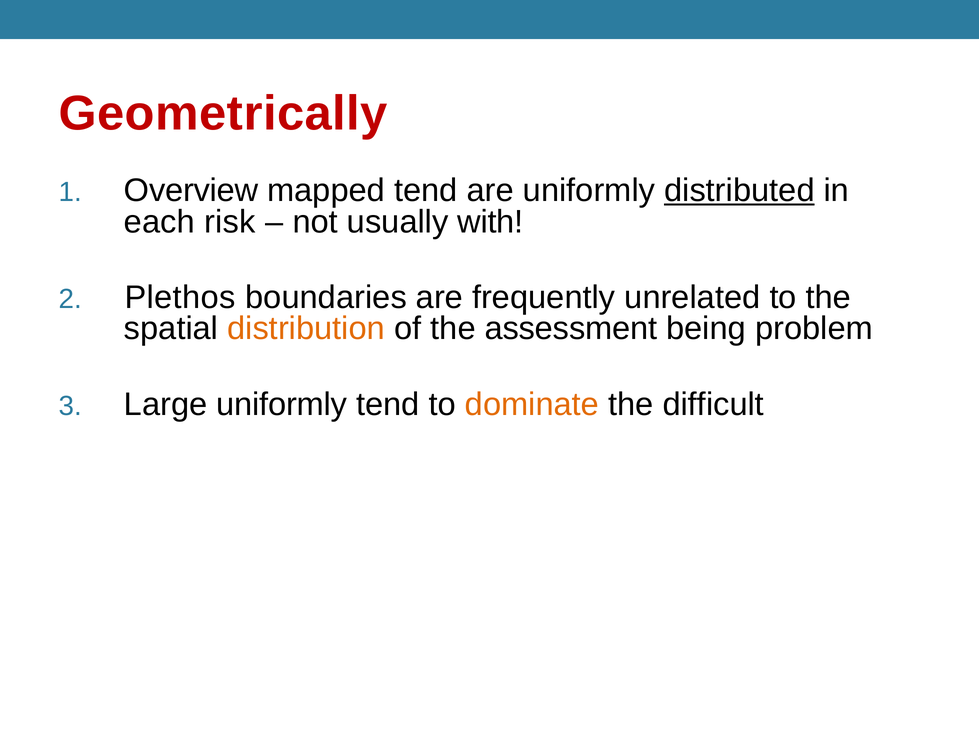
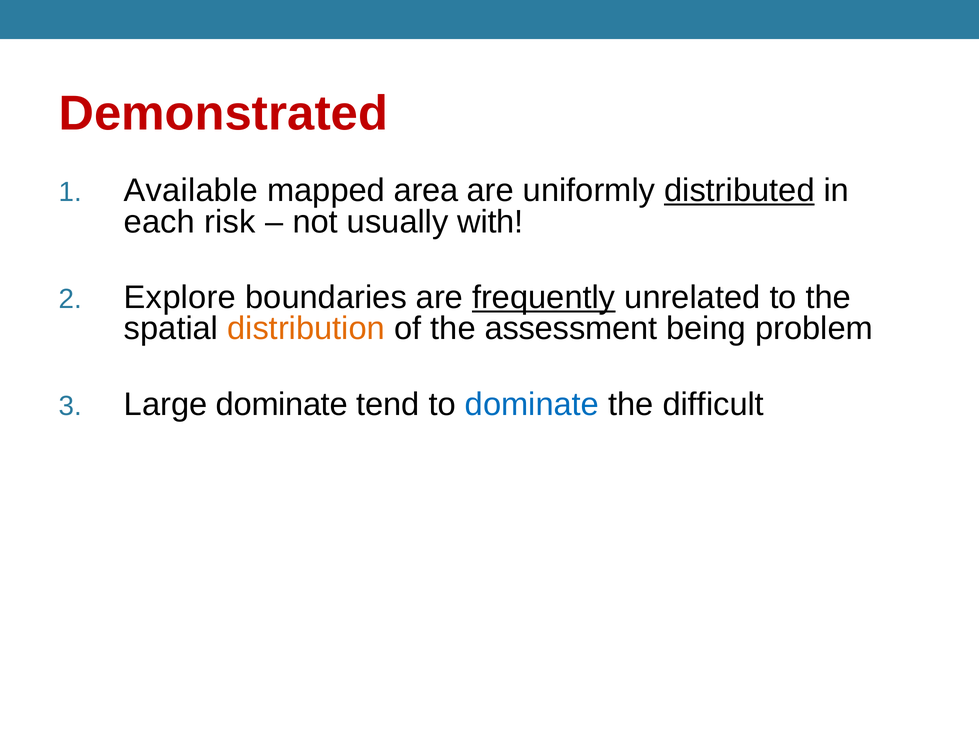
Geometrically: Geometrically -> Demonstrated
Overview: Overview -> Available
mapped tend: tend -> area
Plethos: Plethos -> Explore
frequently underline: none -> present
Large uniformly: uniformly -> dominate
dominate at (532, 404) colour: orange -> blue
